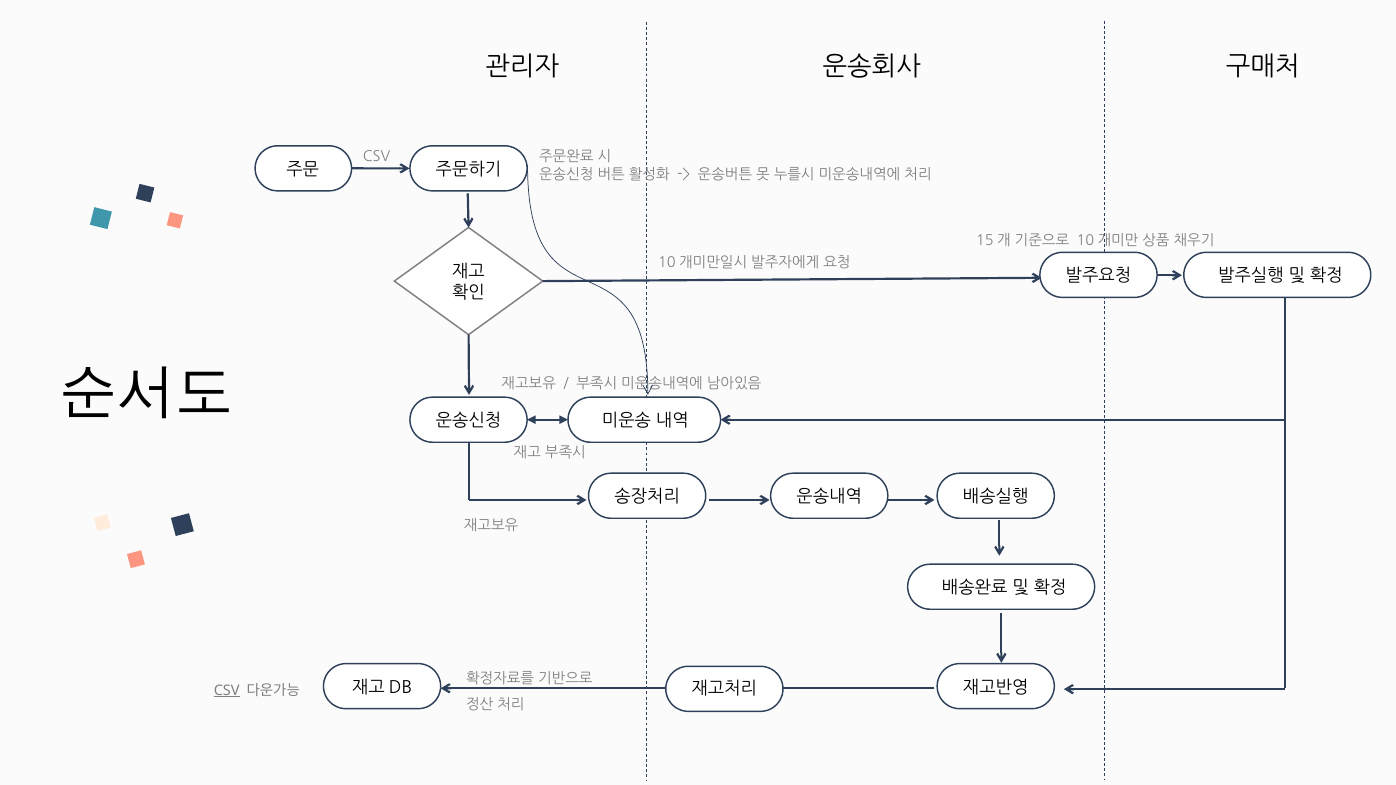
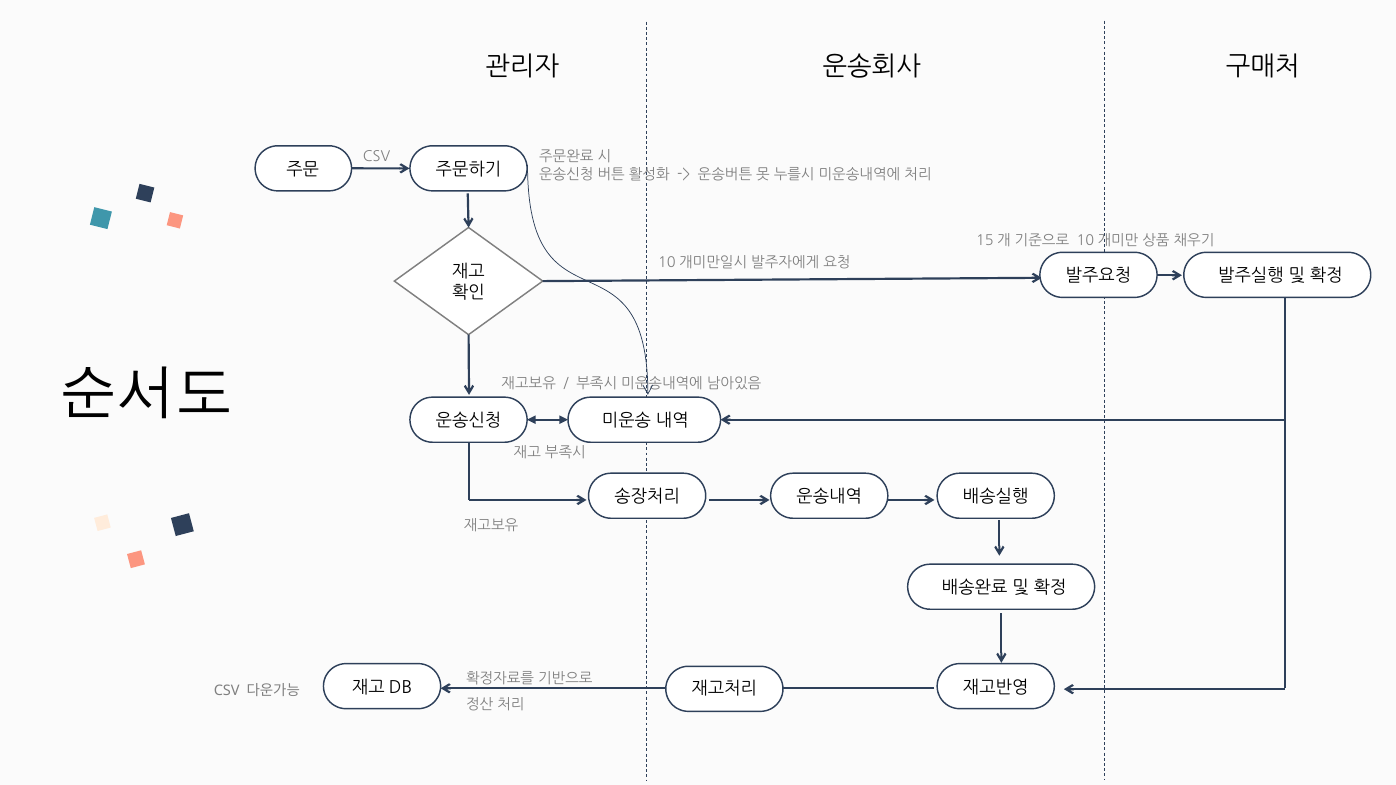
CSV at (227, 691) underline: present -> none
